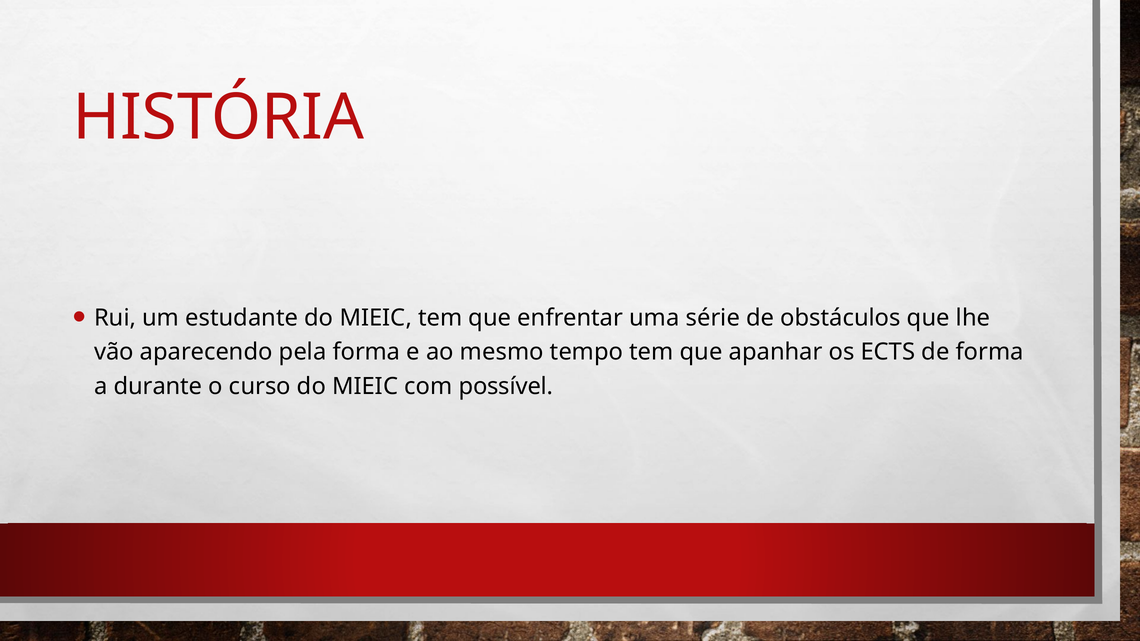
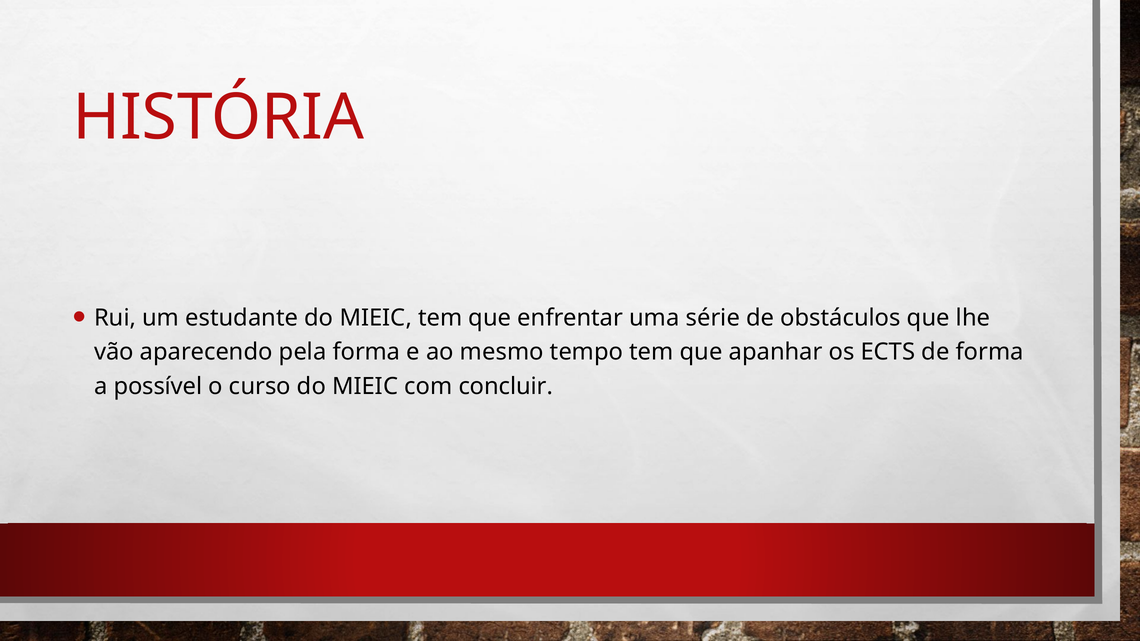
durante: durante -> possível
possível: possível -> concluir
